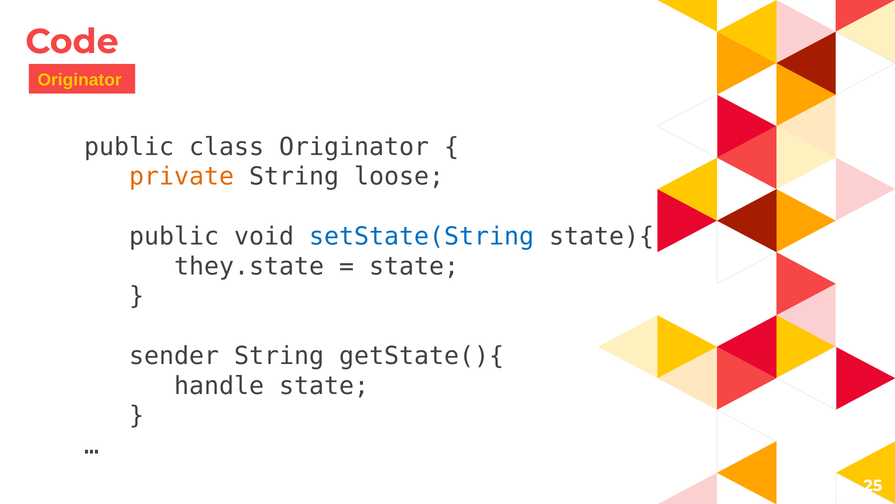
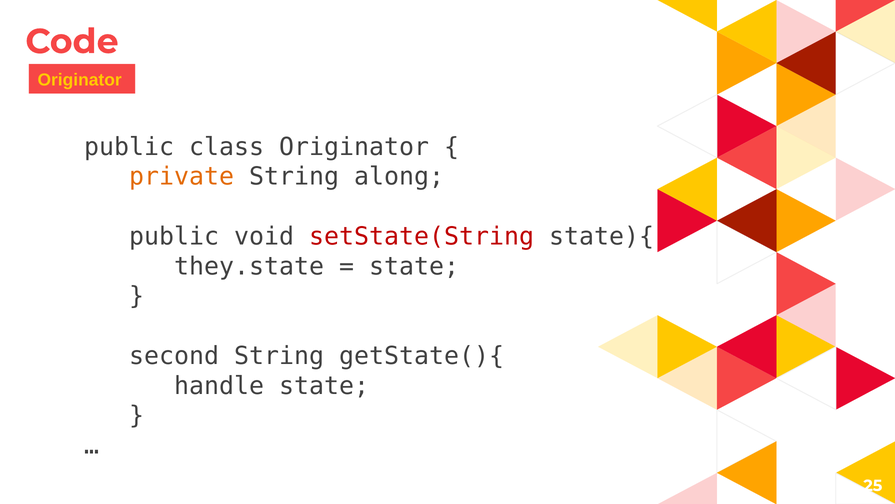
loose: loose -> along
setState(String colour: blue -> red
sender: sender -> second
